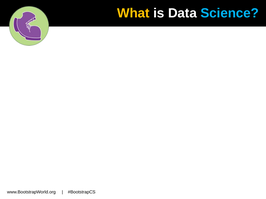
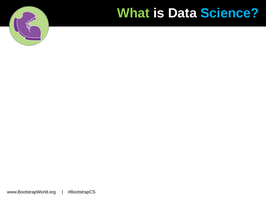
What colour: yellow -> light green
